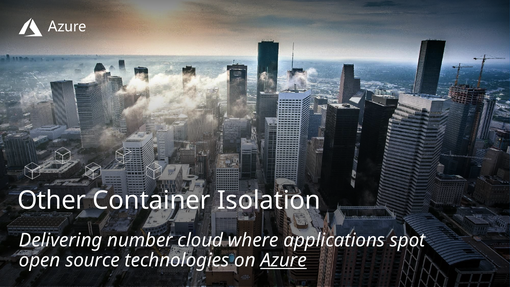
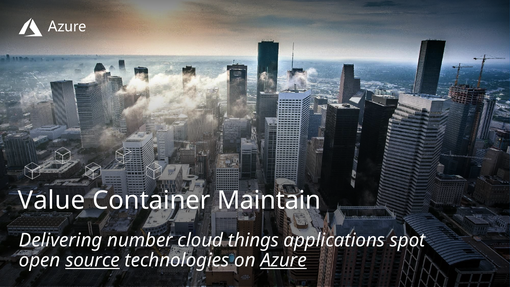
Other: Other -> Value
Isolation: Isolation -> Maintain
where: where -> things
source underline: none -> present
